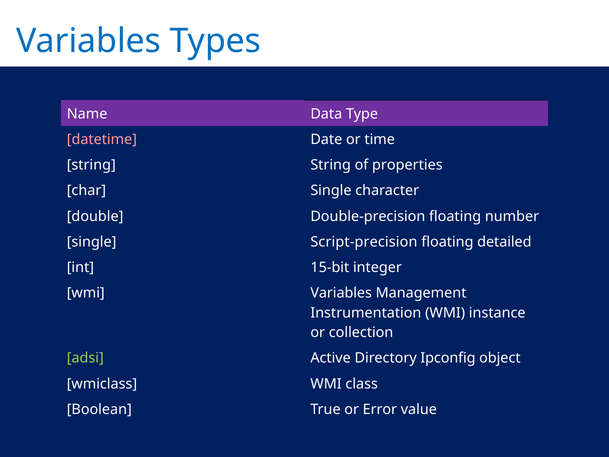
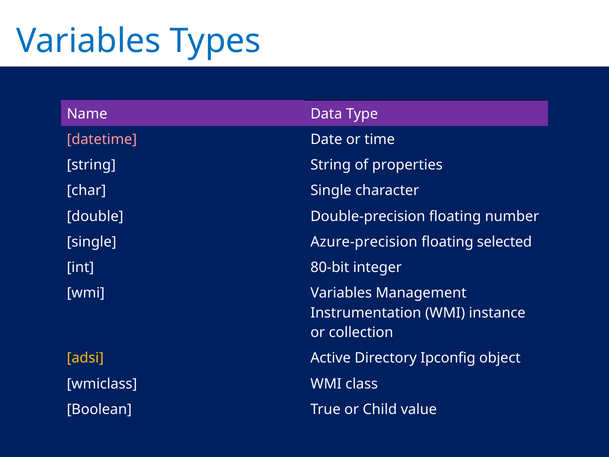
Script-precision: Script-precision -> Azure-precision
detailed: detailed -> selected
15-bit: 15-bit -> 80-bit
adsi colour: light green -> yellow
Error: Error -> Child
